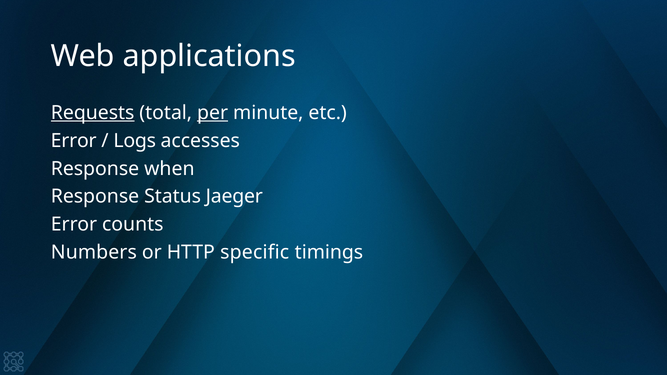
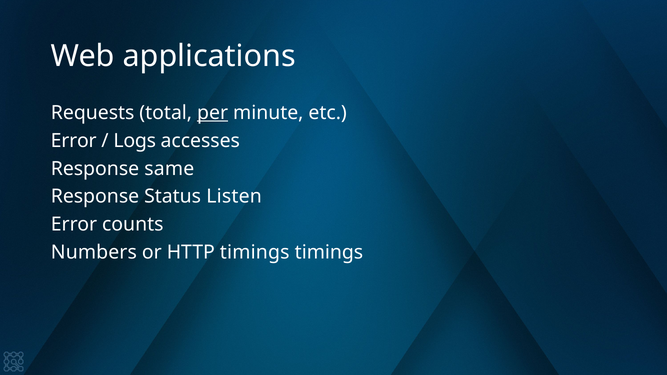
Requests underline: present -> none
when: when -> same
Jaeger: Jaeger -> Listen
HTTP specific: specific -> timings
